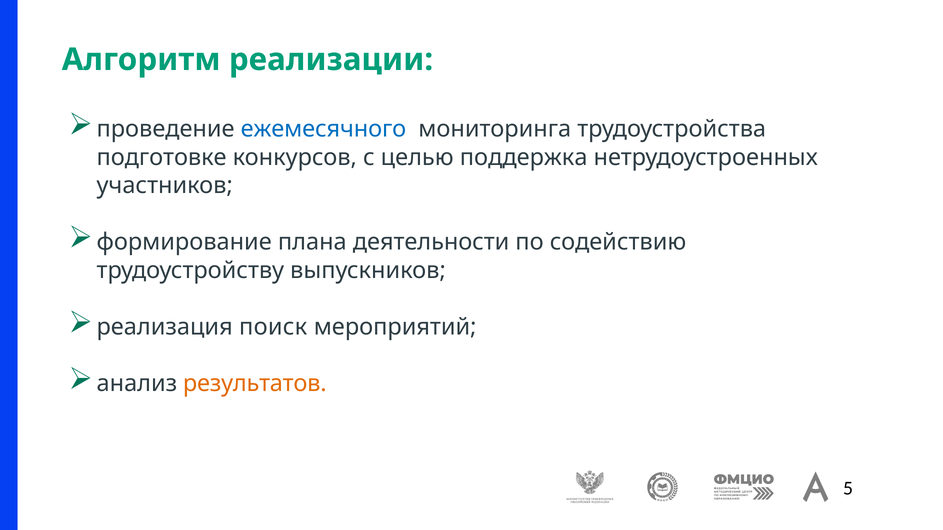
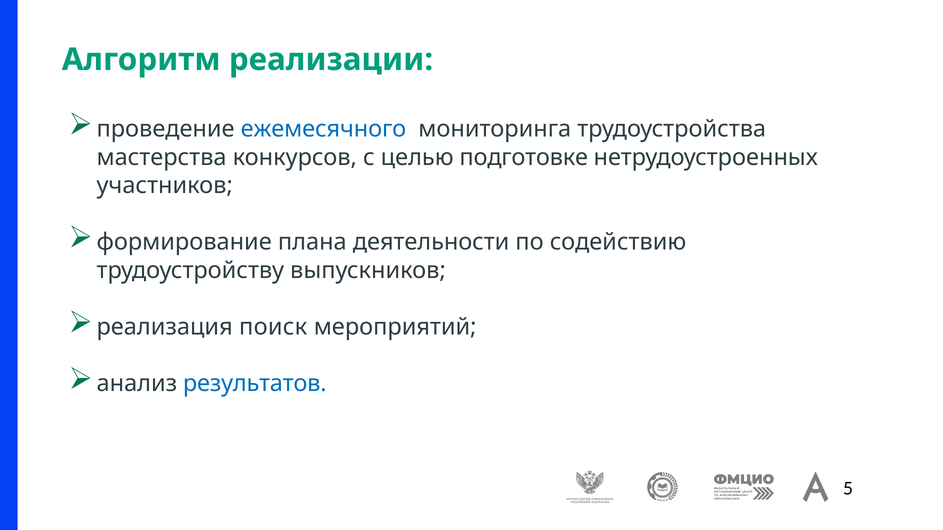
подготовке: подготовке -> мастерства
поддержка: поддержка -> подготовке
результатов colour: orange -> blue
